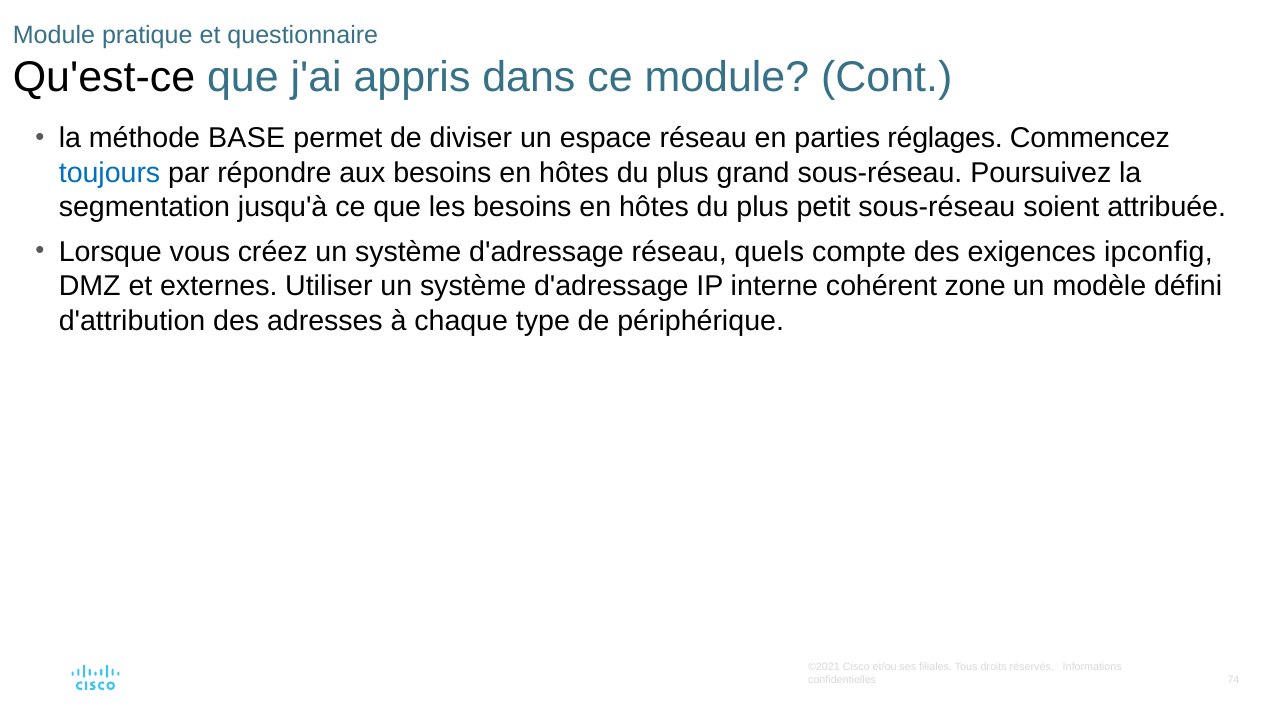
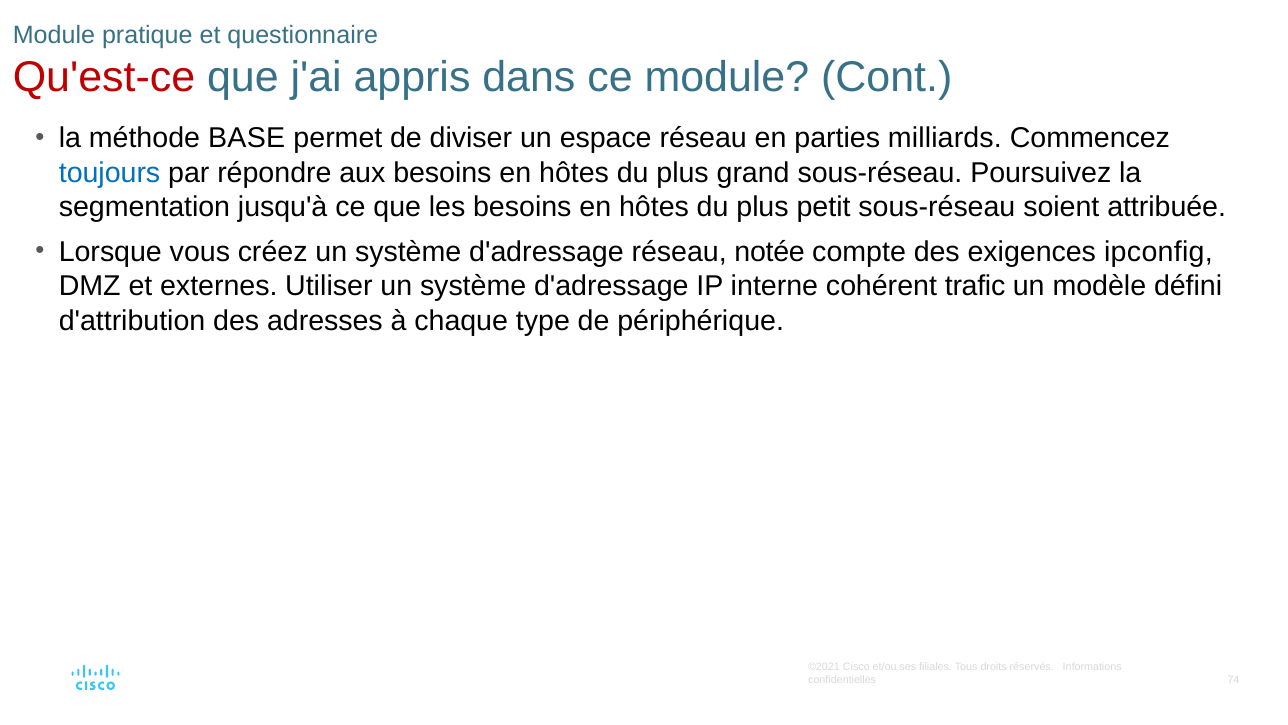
Qu'est-ce colour: black -> red
réglages: réglages -> milliards
quels: quels -> notée
zone: zone -> trafic
